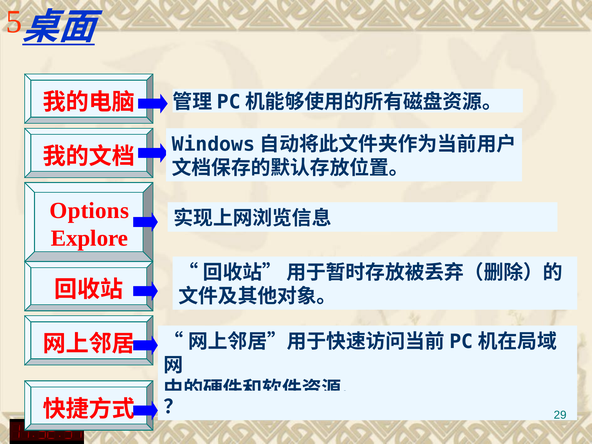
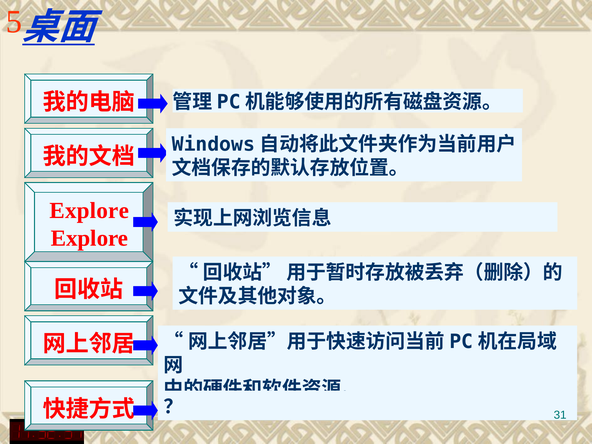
Options at (89, 211): Options -> Explore
29: 29 -> 31
